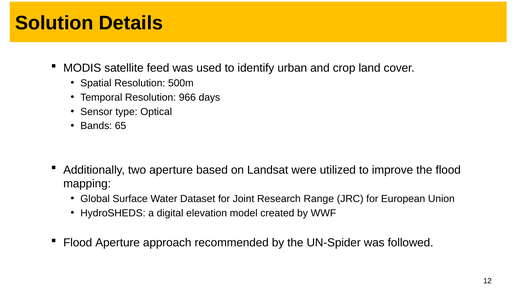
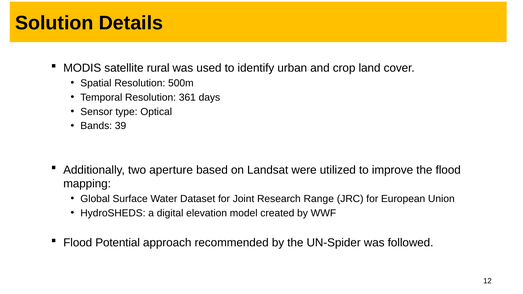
feed: feed -> rural
966: 966 -> 361
65: 65 -> 39
Flood Aperture: Aperture -> Potential
